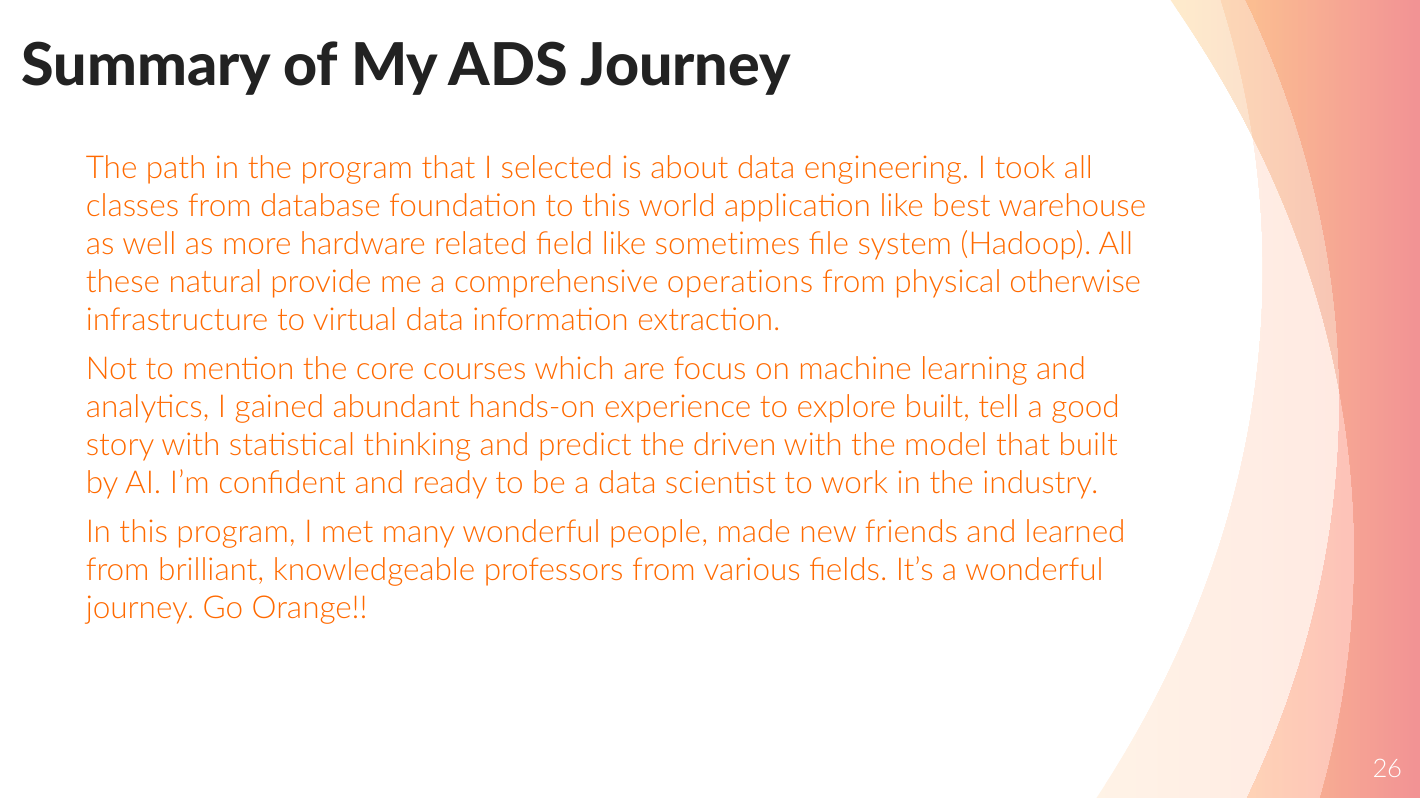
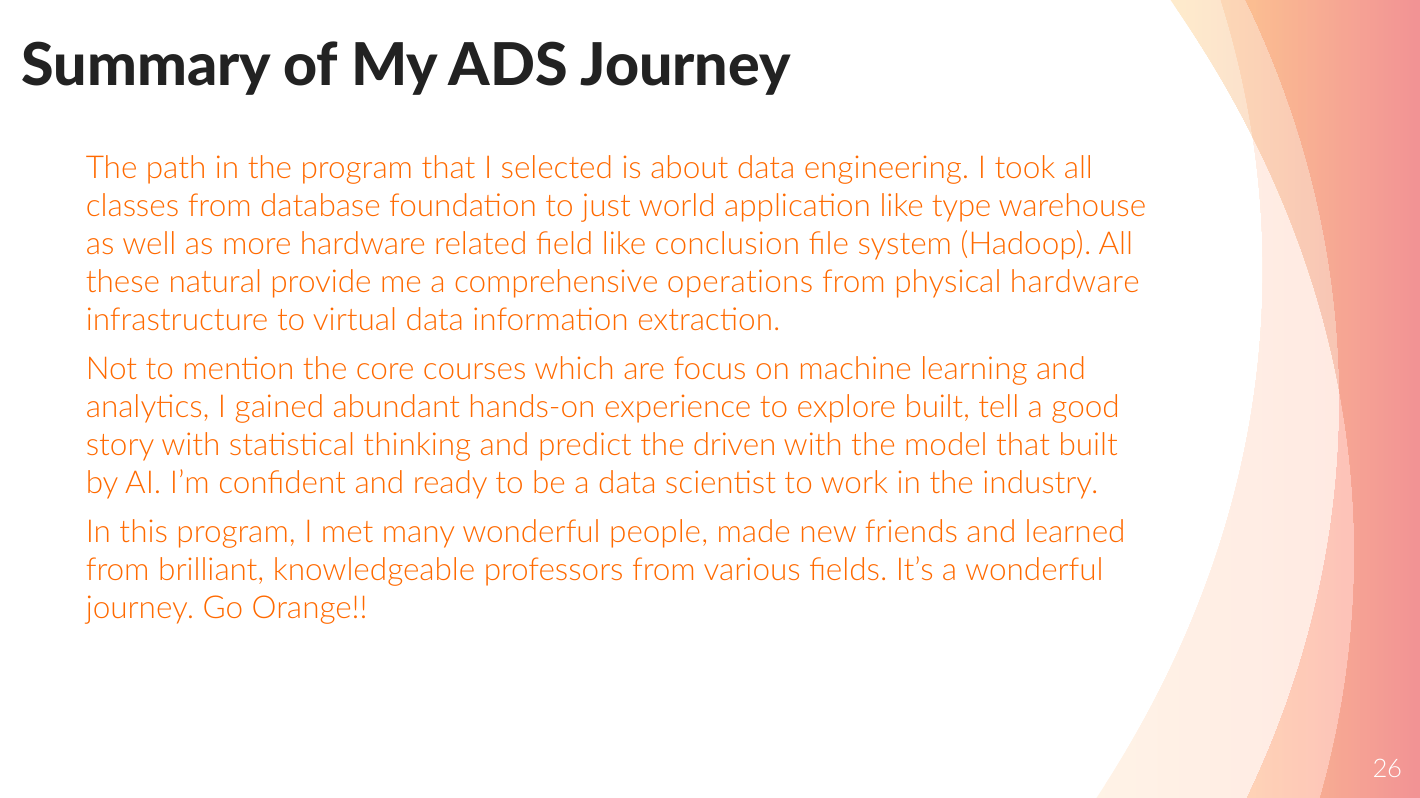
to this: this -> just
best: best -> type
sometimes: sometimes -> conclusion
physical otherwise: otherwise -> hardware
